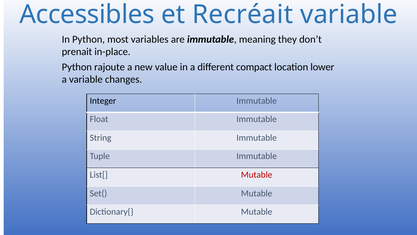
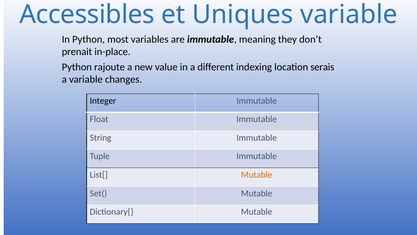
Recréait: Recréait -> Uniques
compact: compact -> indexing
lower: lower -> serais
Mutable at (257, 174) colour: red -> orange
